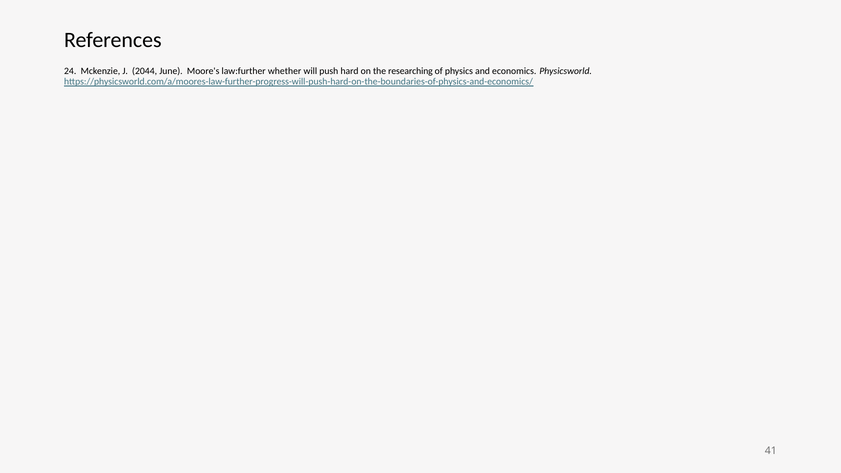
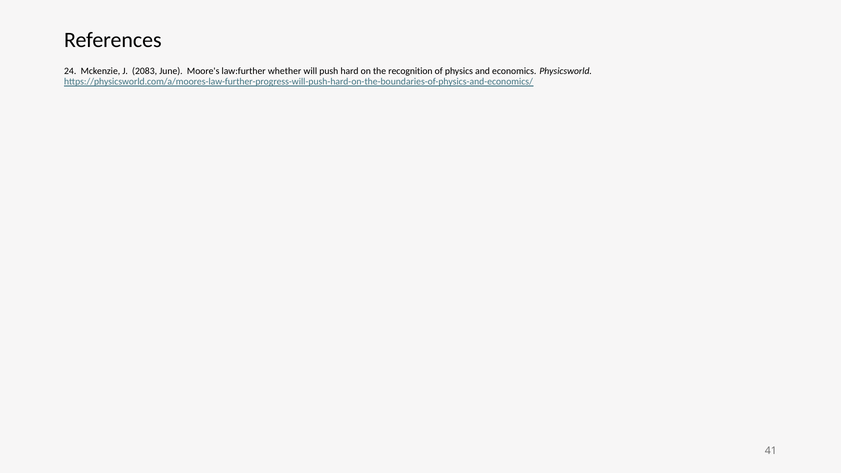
2044: 2044 -> 2083
researching: researching -> recognition
